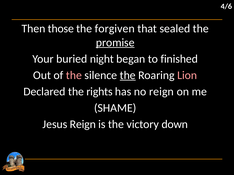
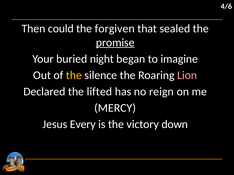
those: those -> could
finished: finished -> imagine
the at (74, 75) colour: pink -> yellow
the at (128, 75) underline: present -> none
rights: rights -> lifted
SHAME: SHAME -> MERCY
Jesus Reign: Reign -> Every
